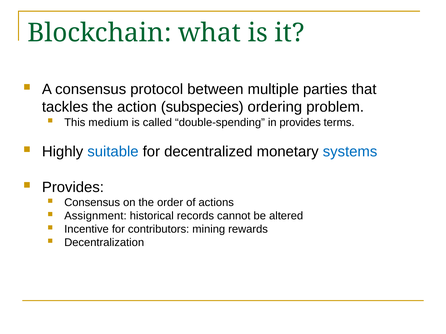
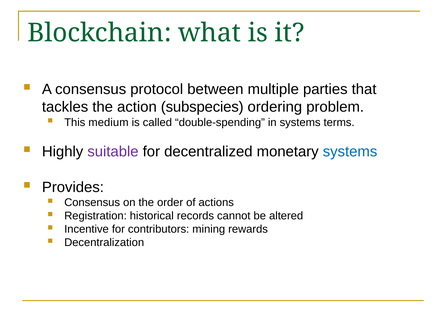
in provides: provides -> systems
suitable colour: blue -> purple
Assignment: Assignment -> Registration
